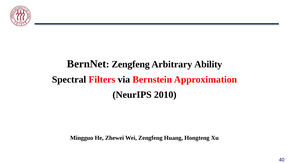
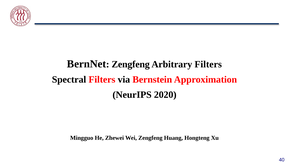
Arbitrary Ability: Ability -> Filters
2010: 2010 -> 2020
